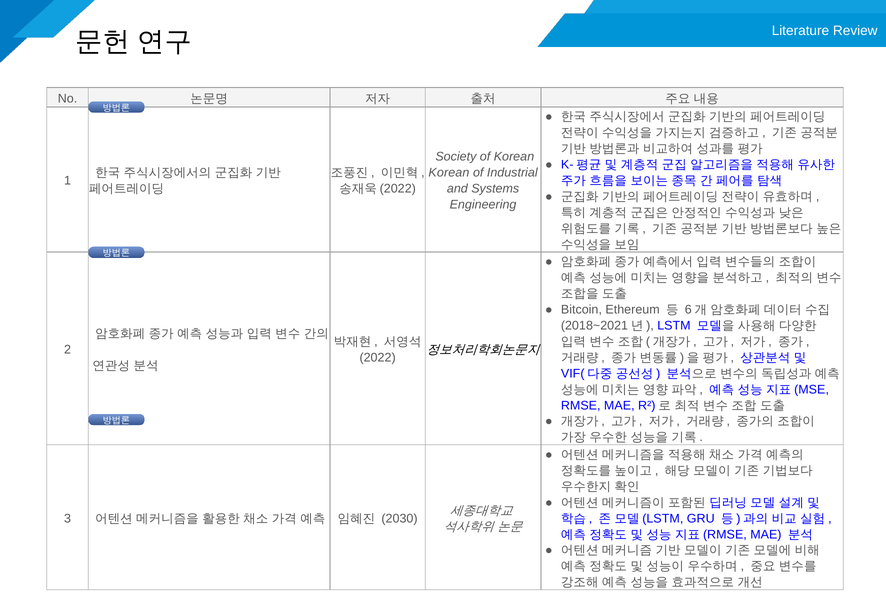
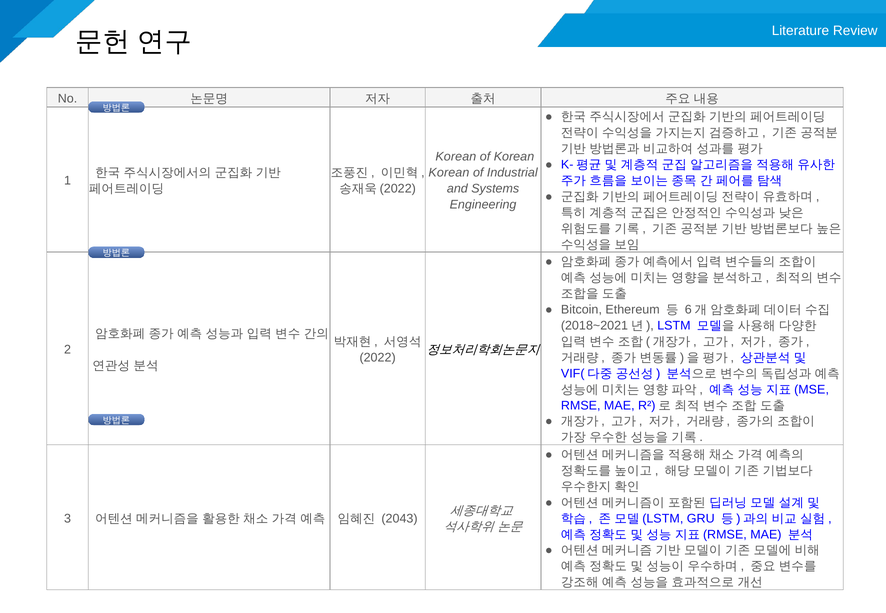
Society at (456, 157): Society -> Korean
2030: 2030 -> 2043
